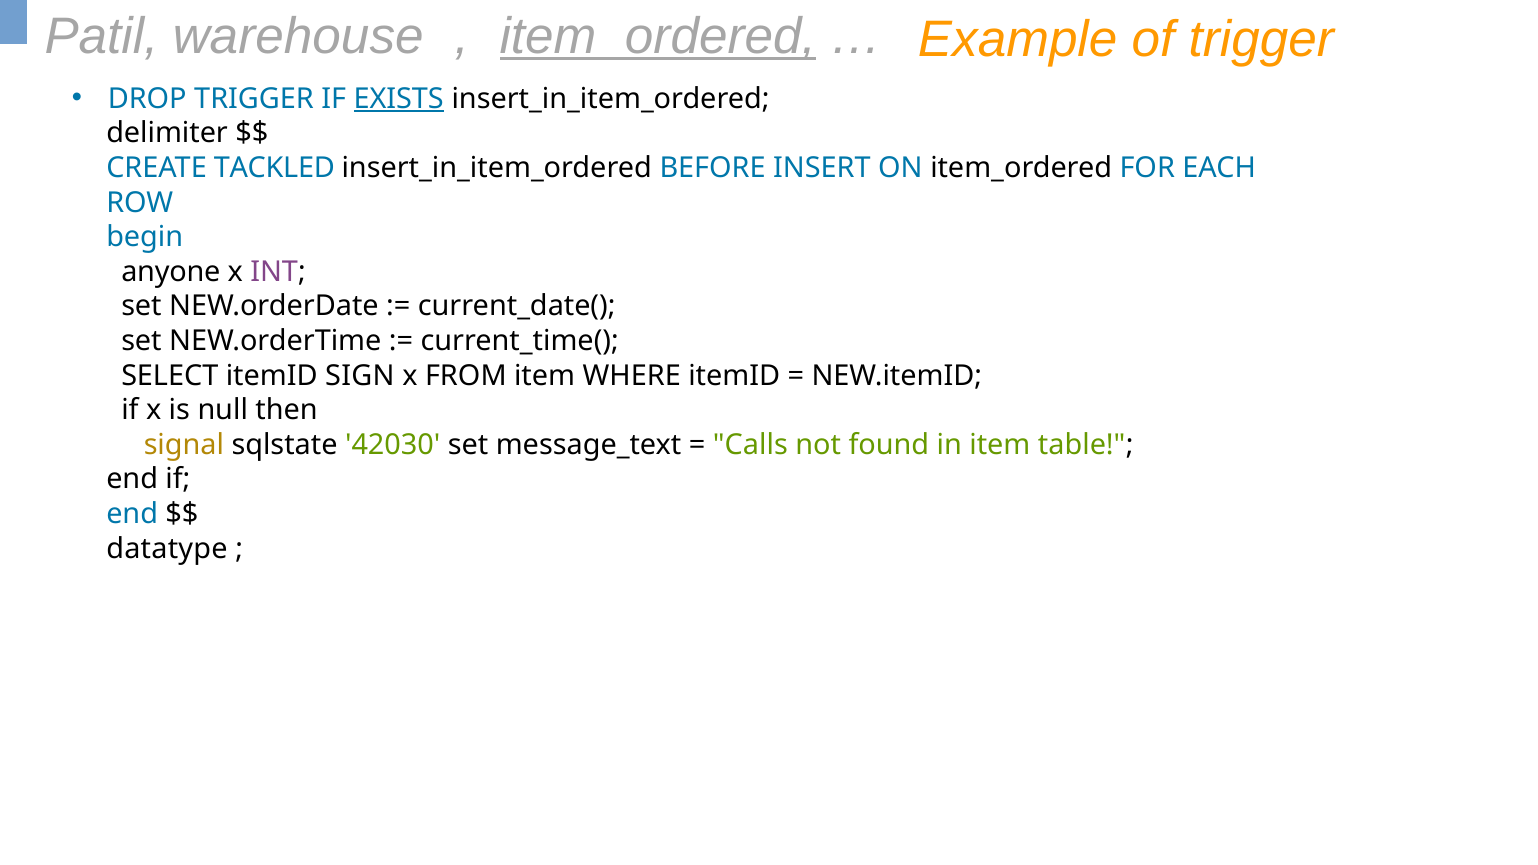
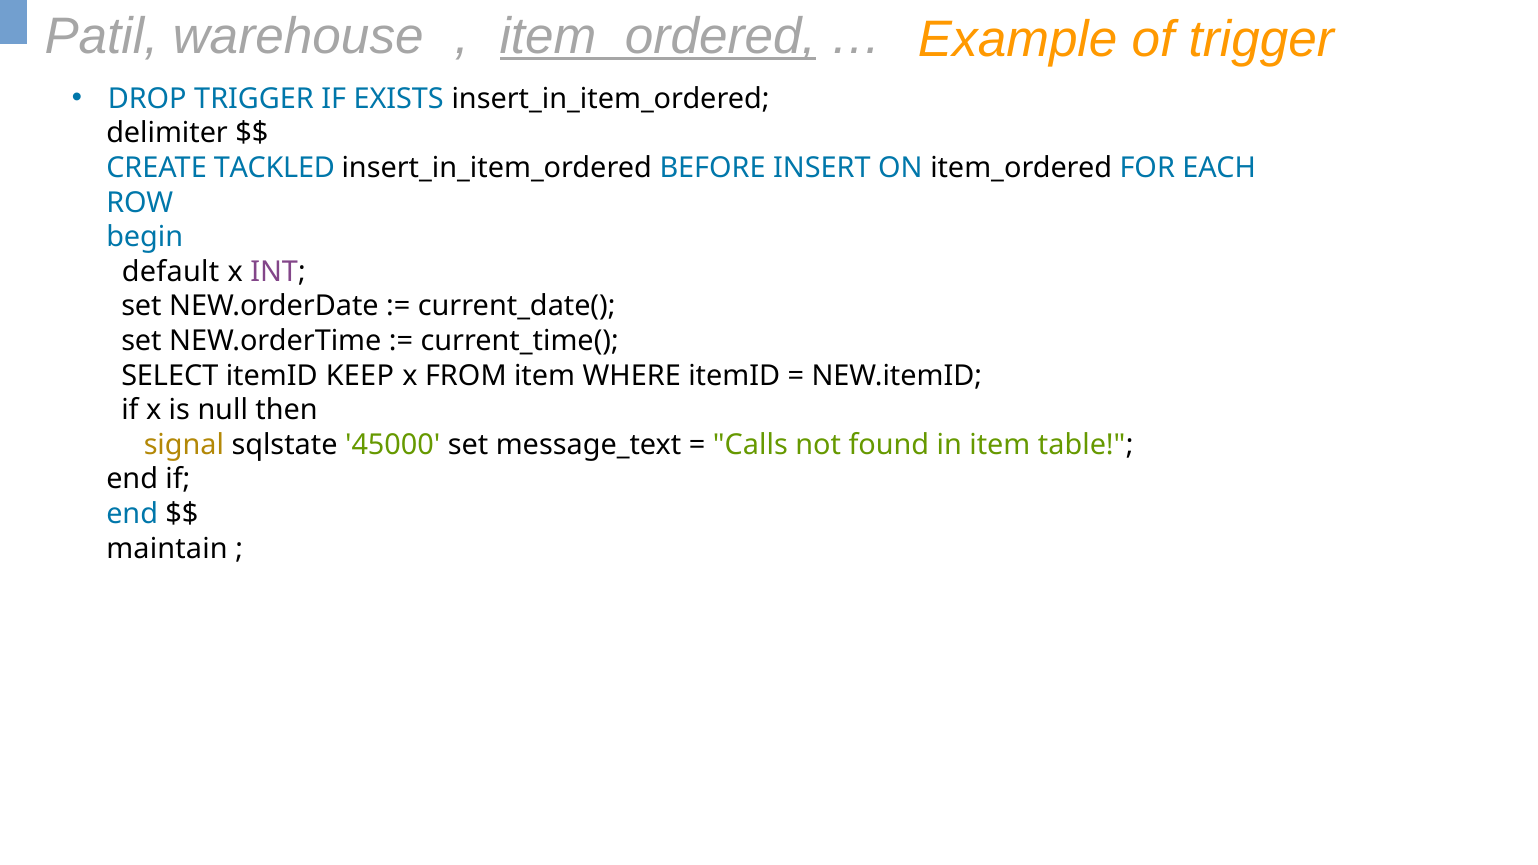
EXISTS underline: present -> none
anyone: anyone -> default
SIGN: SIGN -> KEEP
42030: 42030 -> 45000
datatype: datatype -> maintain
